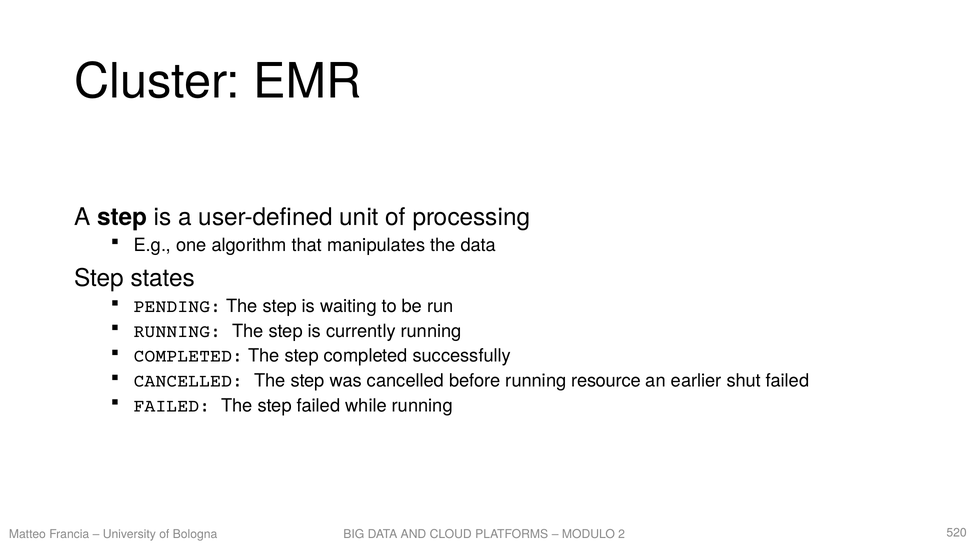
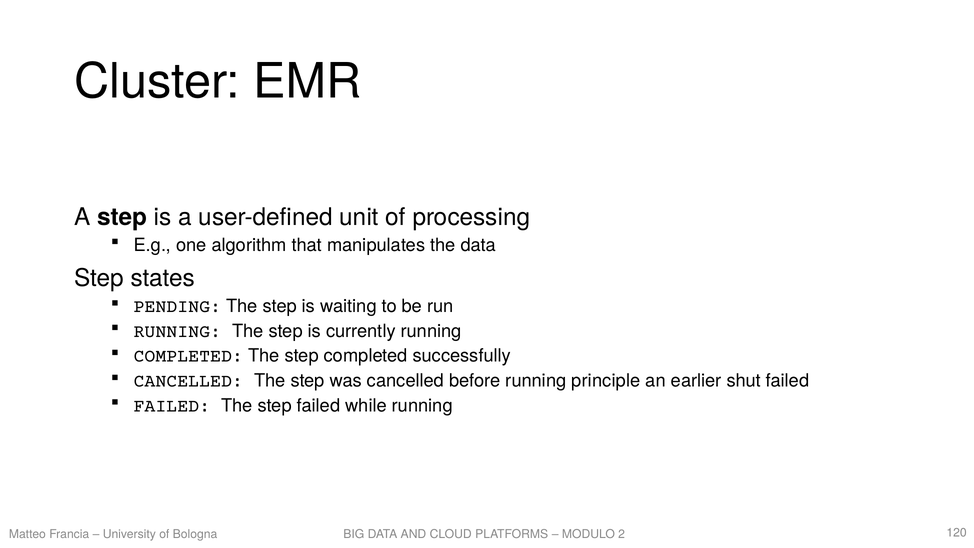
resource: resource -> principle
520: 520 -> 120
